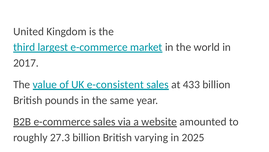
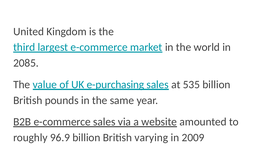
2017: 2017 -> 2085
e-consistent: e-consistent -> e-purchasing
433: 433 -> 535
27.3: 27.3 -> 96.9
2025: 2025 -> 2009
